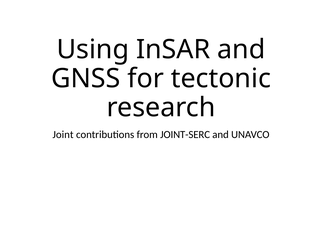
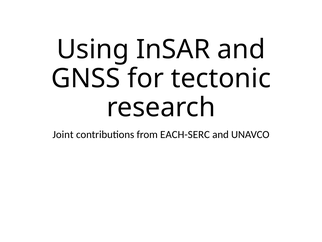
JOINT-SERC: JOINT-SERC -> EACH-SERC
